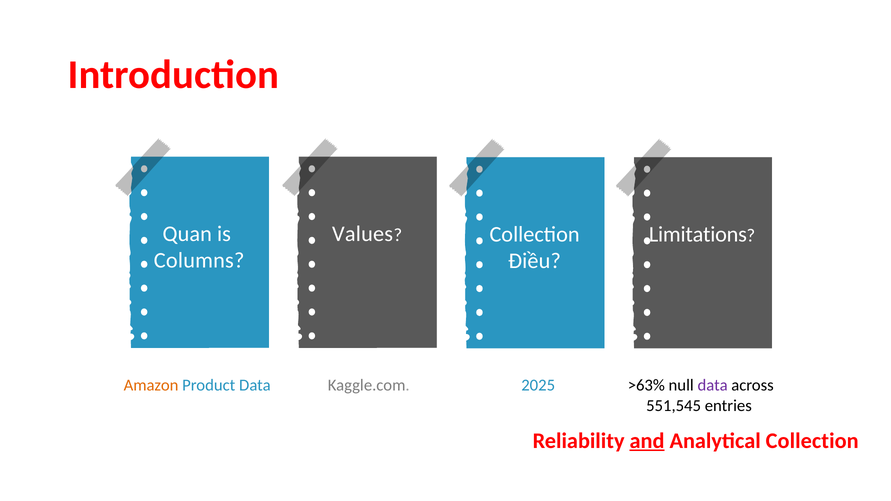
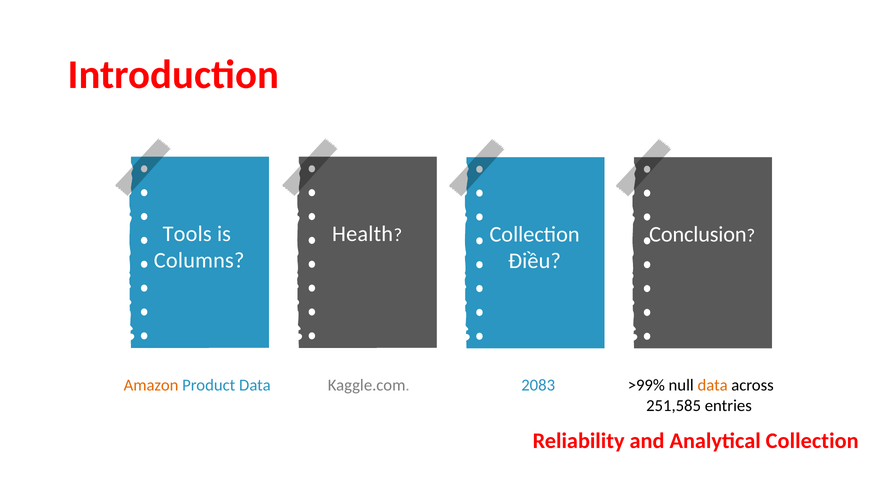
Quan: Quan -> Tools
Values: Values -> Health
Limitations: Limitations -> Conclusion
2025: 2025 -> 2083
>63%: >63% -> >99%
data at (713, 386) colour: purple -> orange
551,545: 551,545 -> 251,585
and underline: present -> none
